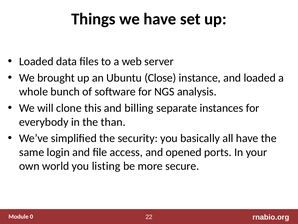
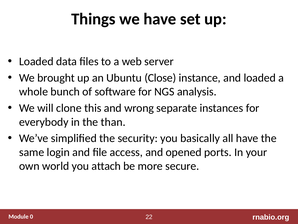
billing: billing -> wrong
listing: listing -> attach
